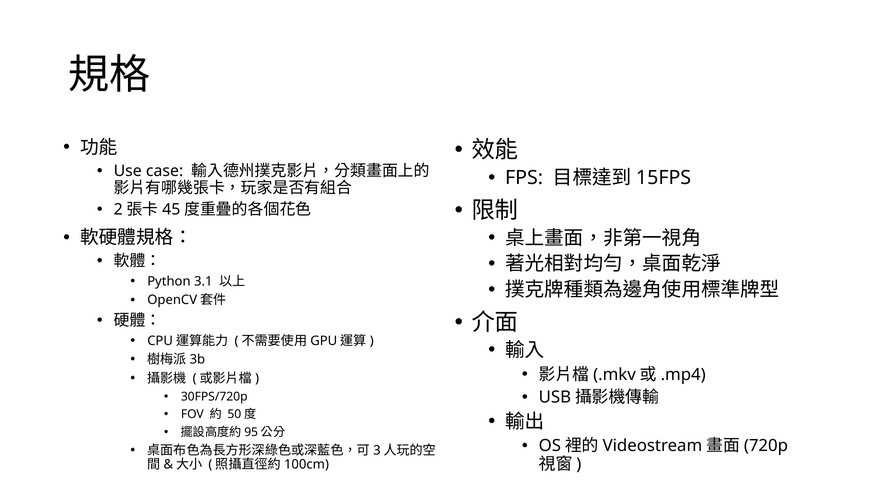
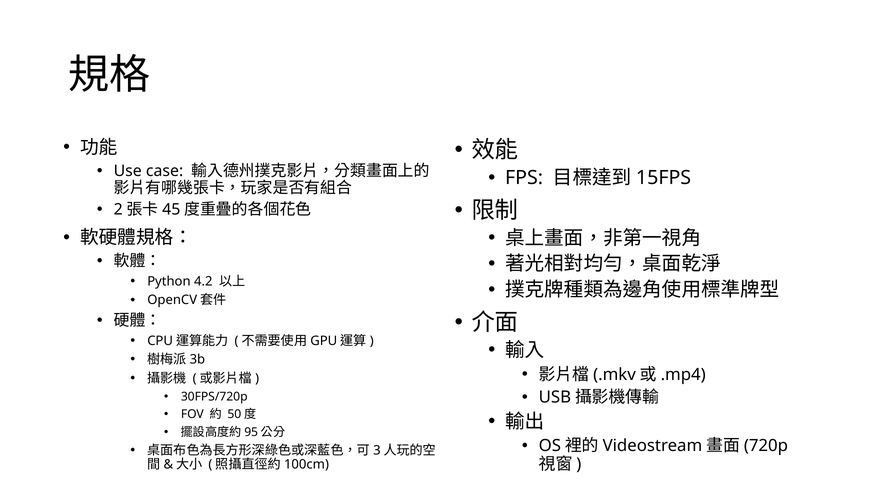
3.1: 3.1 -> 4.2
